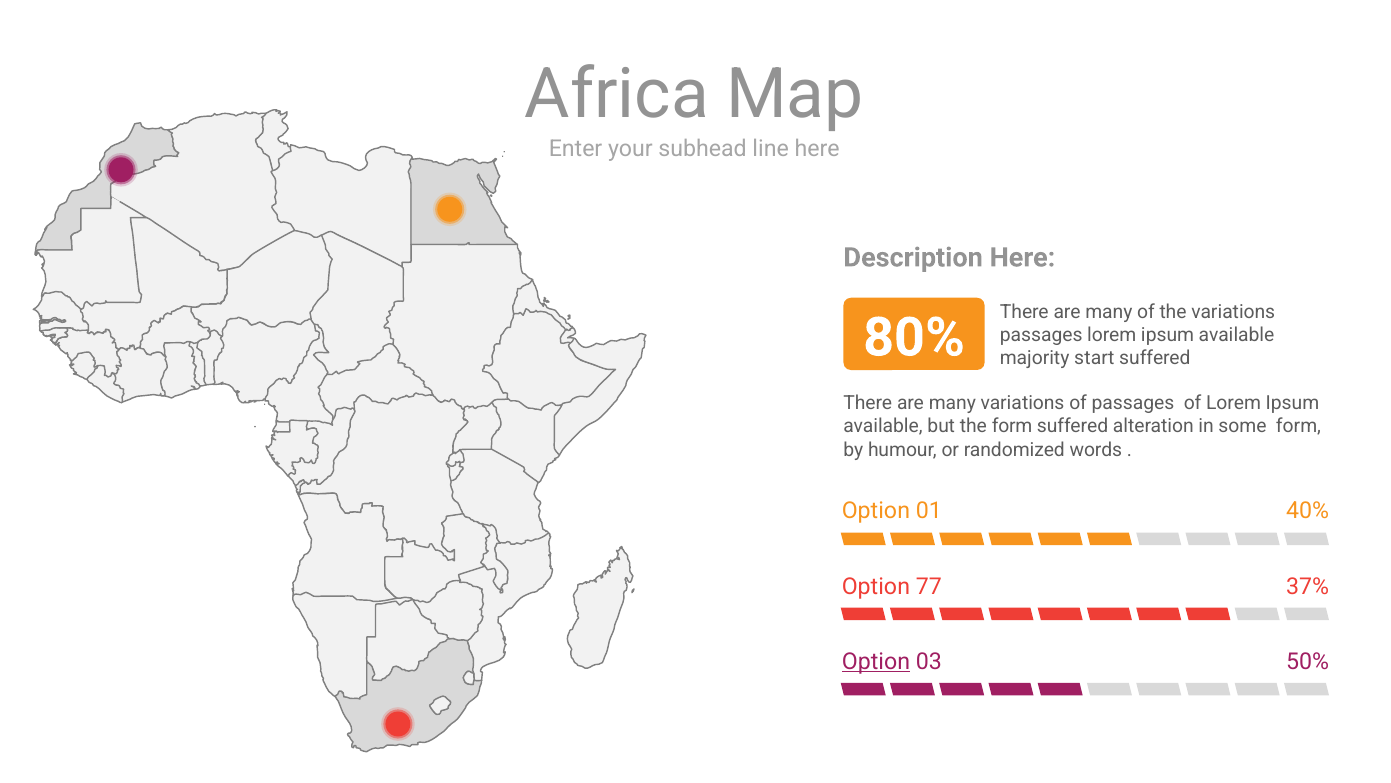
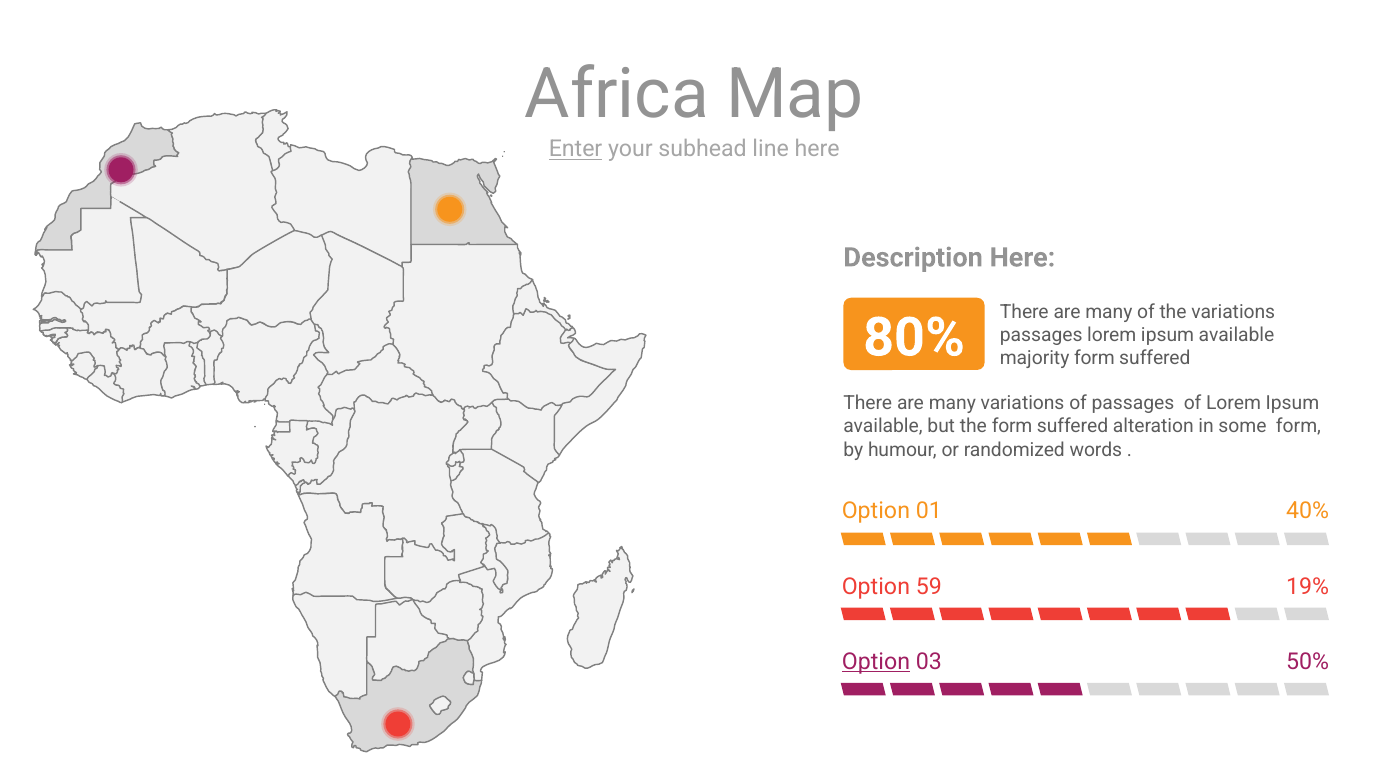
Enter underline: none -> present
majority start: start -> form
77: 77 -> 59
37%: 37% -> 19%
